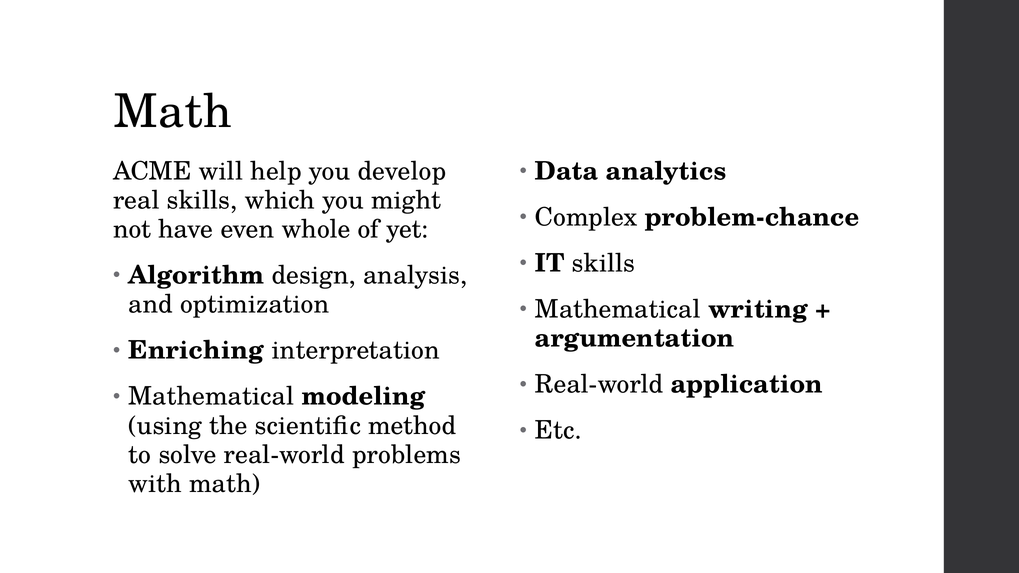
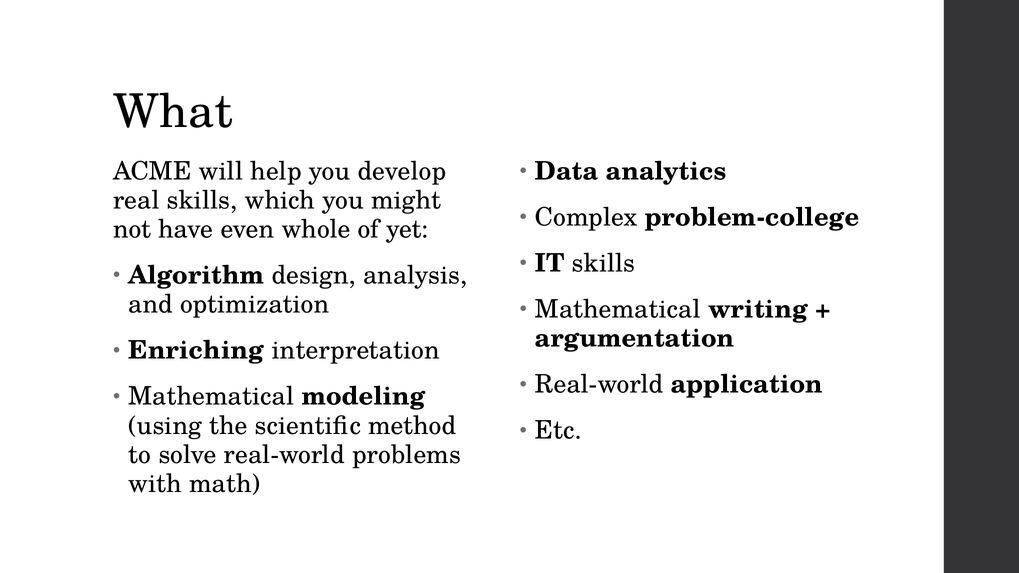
Math at (173, 112): Math -> What
problem-chance: problem-chance -> problem-college
